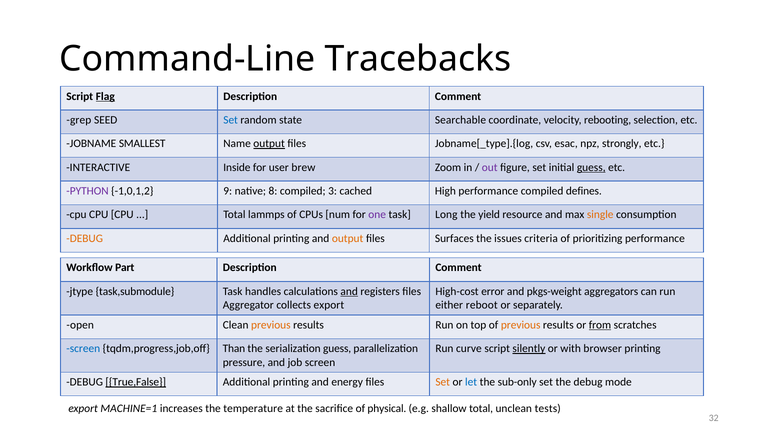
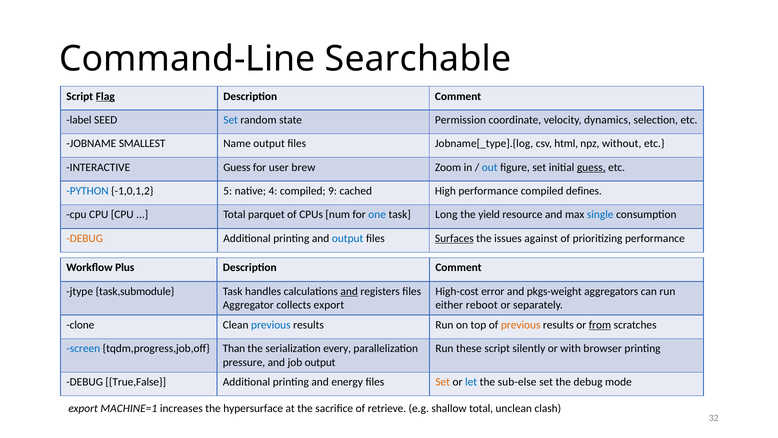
Tracebacks: Tracebacks -> Searchable
grep: grep -> label
Searchable: Searchable -> Permission
rebooting: rebooting -> dynamics
output at (269, 144) underline: present -> none
esac: esac -> html
strongly: strongly -> without
INTERACTIVE Inside: Inside -> Guess
out colour: purple -> blue
PYTHON colour: purple -> blue
9: 9 -> 5
8: 8 -> 4
3: 3 -> 9
lammps: lammps -> parquet
one colour: purple -> blue
single colour: orange -> blue
output at (348, 238) colour: orange -> blue
Surfaces underline: none -> present
criteria: criteria -> against
Part: Part -> Plus
open: open -> clone
previous at (271, 325) colour: orange -> blue
serialization guess: guess -> every
curve: curve -> these
silently underline: present -> none
job screen: screen -> output
True,False underline: present -> none
sub-only: sub-only -> sub-else
temperature: temperature -> hypersurface
physical: physical -> retrieve
tests: tests -> clash
